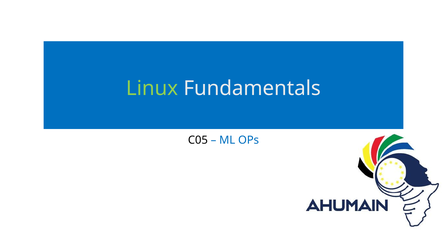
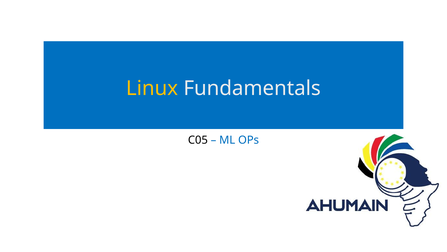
Linux colour: light green -> yellow
